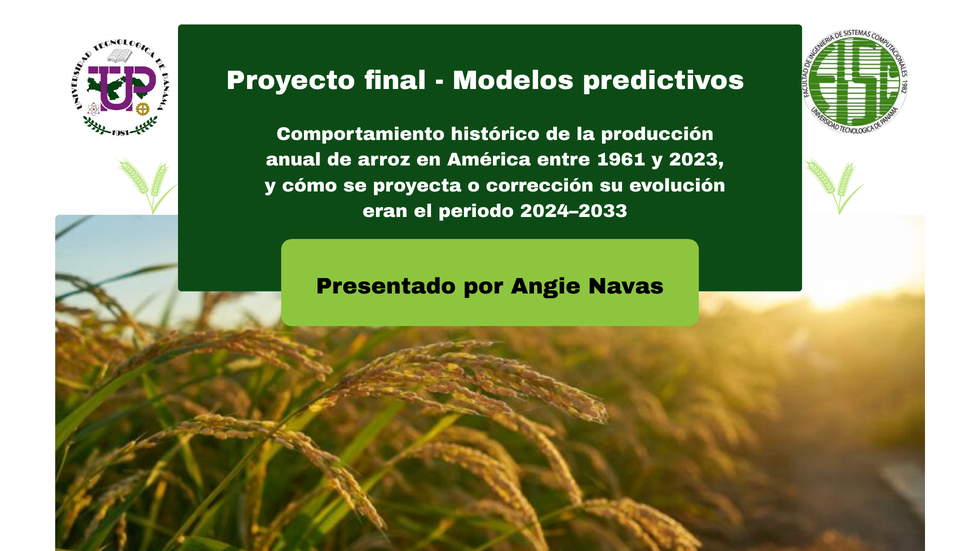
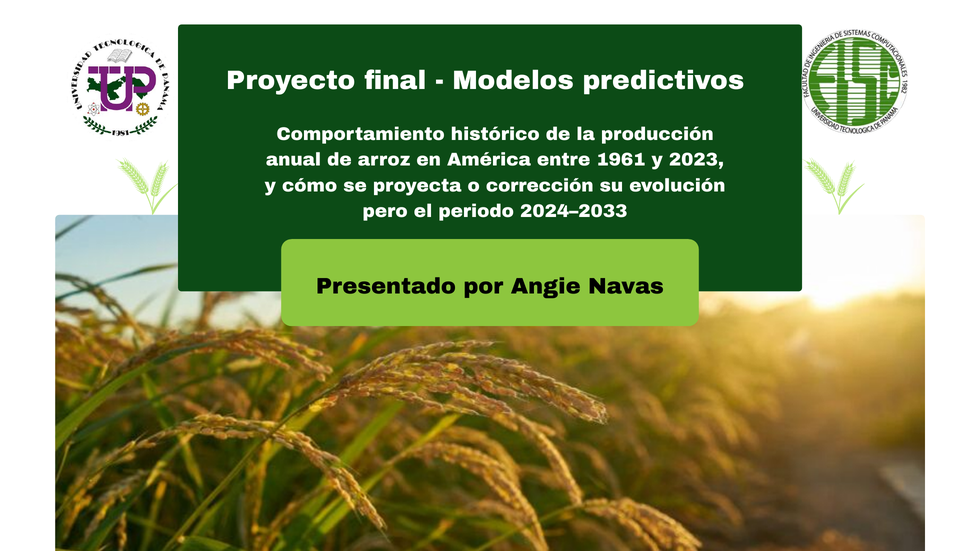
eran: eran -> pero
